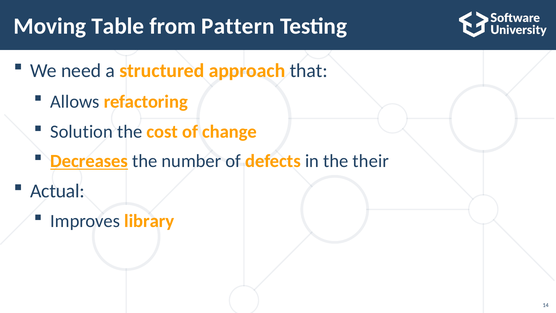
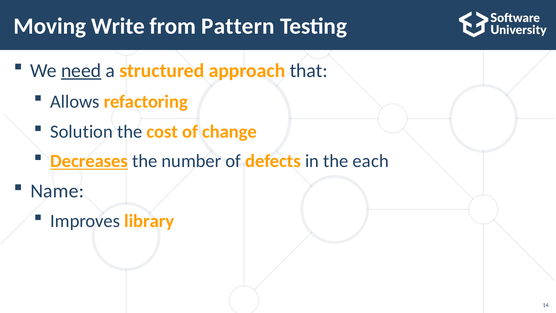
Table: Table -> Write
need underline: none -> present
their: their -> each
Actual: Actual -> Name
